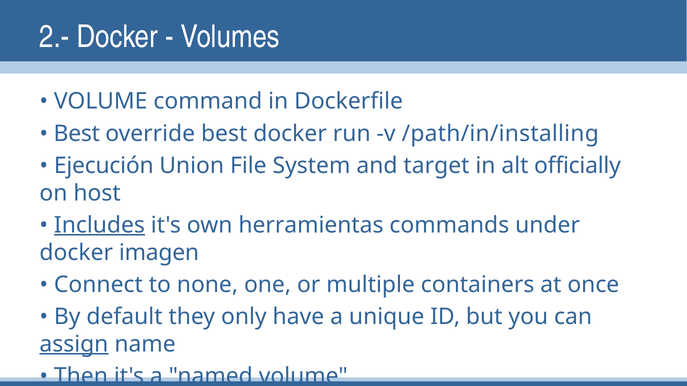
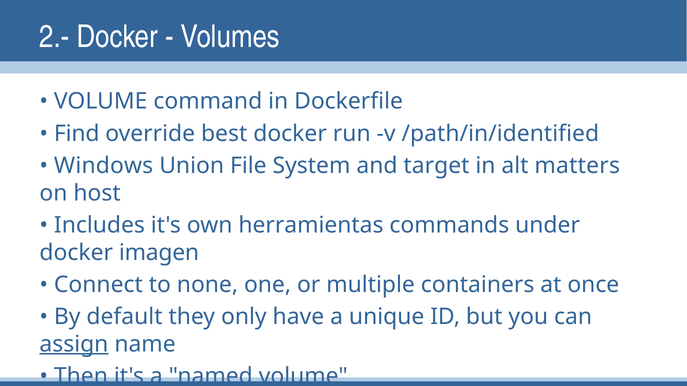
Best at (77, 134): Best -> Find
/path/in/installing: /path/in/installing -> /path/in/identified
Ejecución: Ejecución -> Windows
officially: officially -> matters
Includes underline: present -> none
